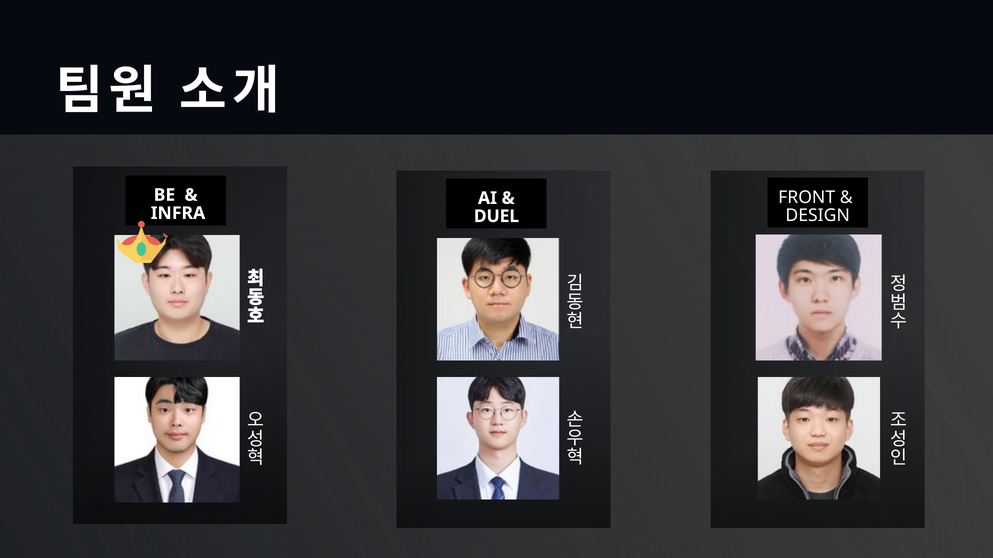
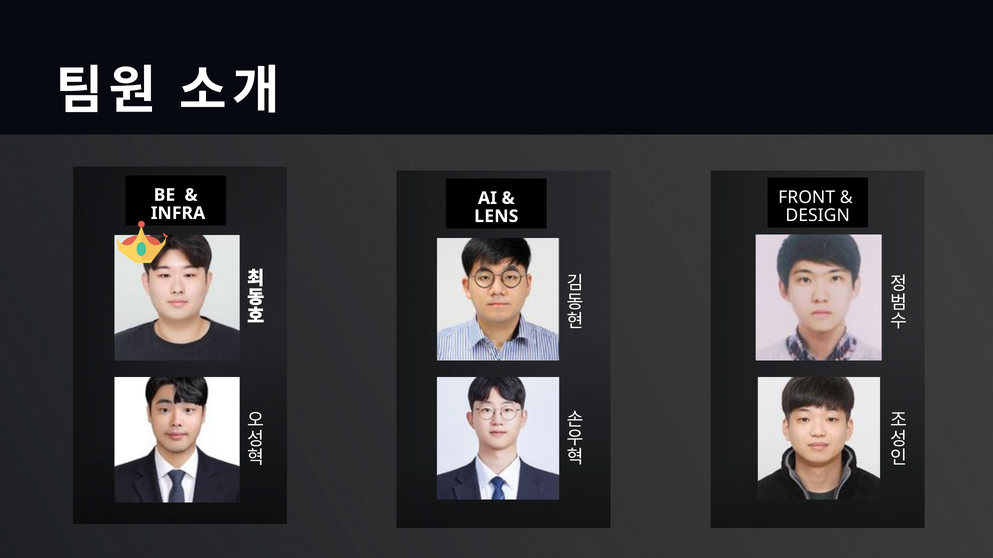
DUEL: DUEL -> LENS
